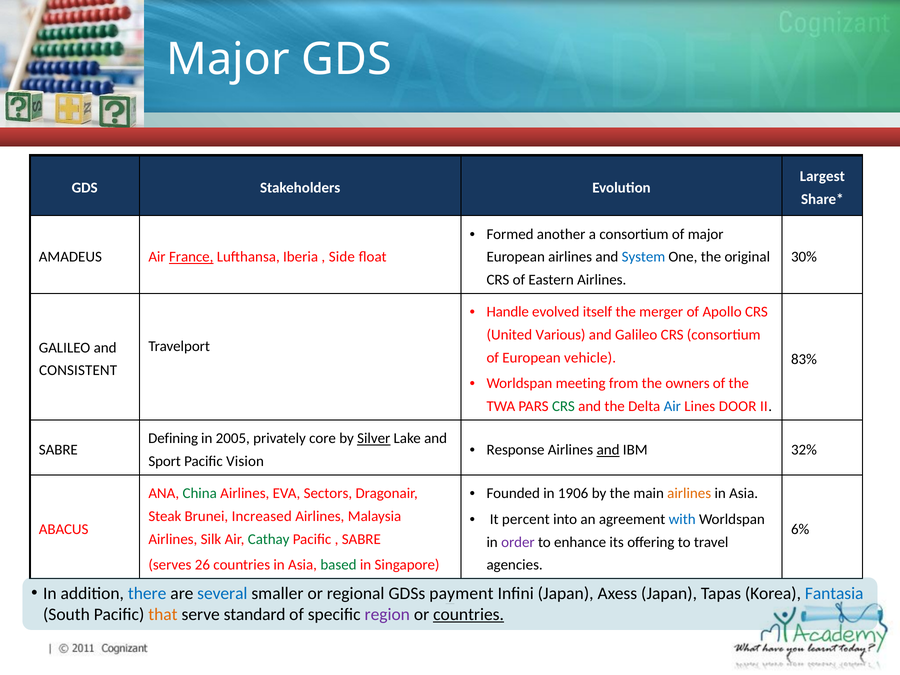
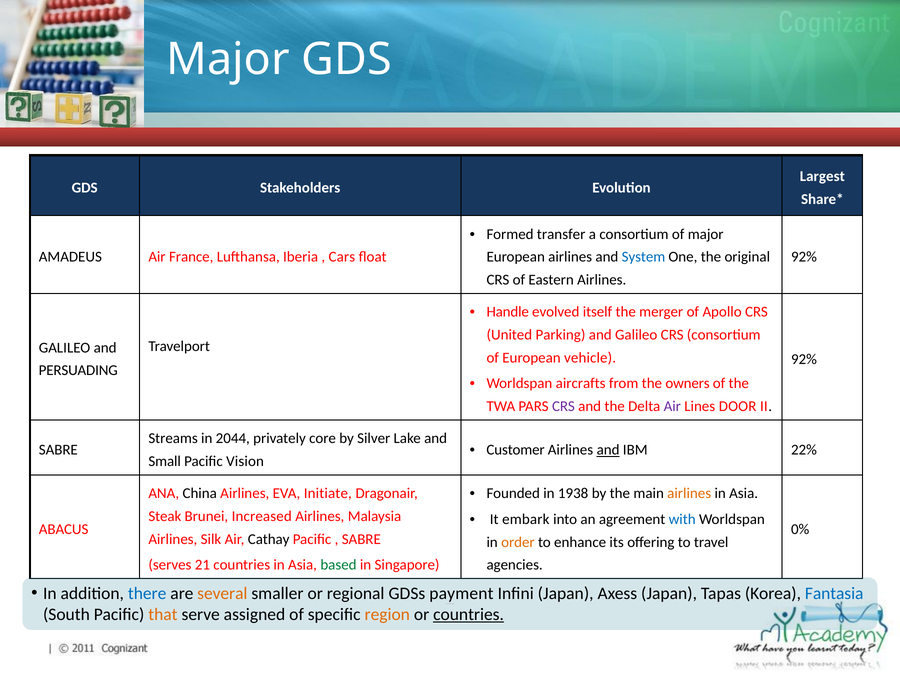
another: another -> transfer
France underline: present -> none
Side: Side -> Cars
30% at (804, 257): 30% -> 92%
Various: Various -> Parking
83% at (804, 359): 83% -> 92%
CONSISTENT: CONSISTENT -> PERSUADING
meeting: meeting -> aircrafts
CRS at (563, 406) colour: green -> purple
Air at (672, 406) colour: blue -> purple
Defining: Defining -> Streams
2005: 2005 -> 2044
Silver underline: present -> none
Response: Response -> Customer
32%: 32% -> 22%
Sport: Sport -> Small
1906: 1906 -> 1938
China colour: green -> black
Sectors: Sectors -> Initiate
percent: percent -> embark
6%: 6% -> 0%
Cathay colour: green -> black
order colour: purple -> orange
26: 26 -> 21
several colour: blue -> orange
standard: standard -> assigned
region colour: purple -> orange
